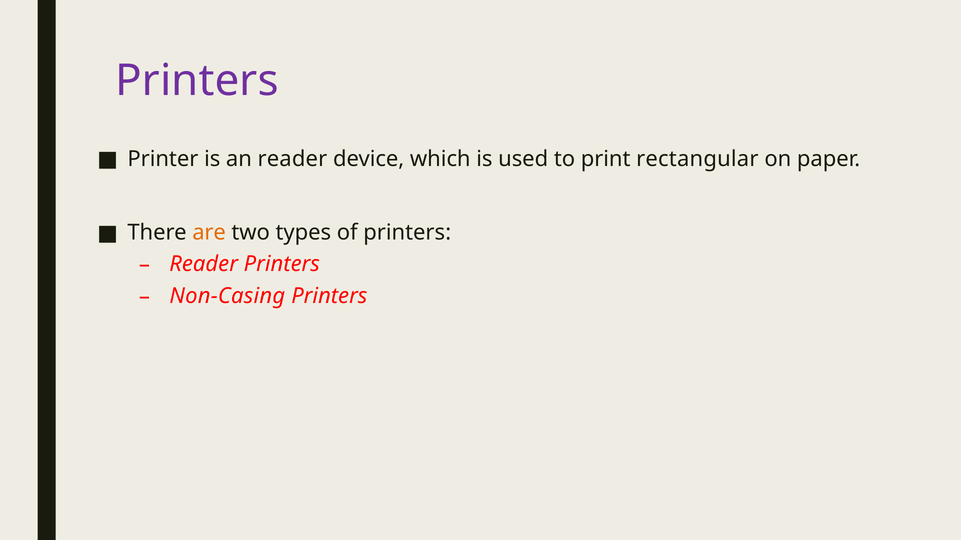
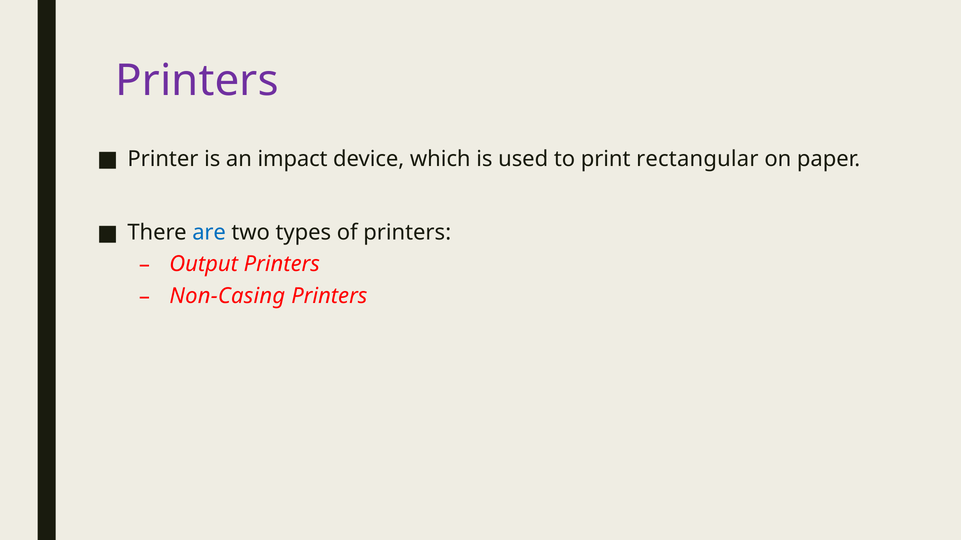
an reader: reader -> impact
are colour: orange -> blue
Reader at (204, 264): Reader -> Output
